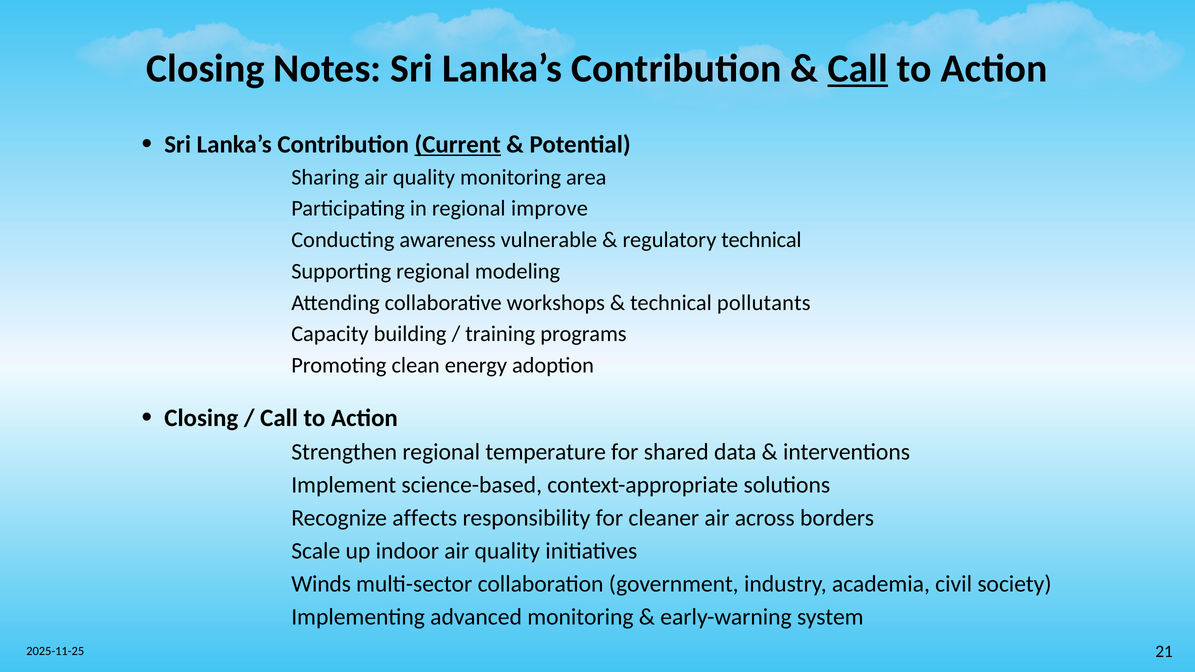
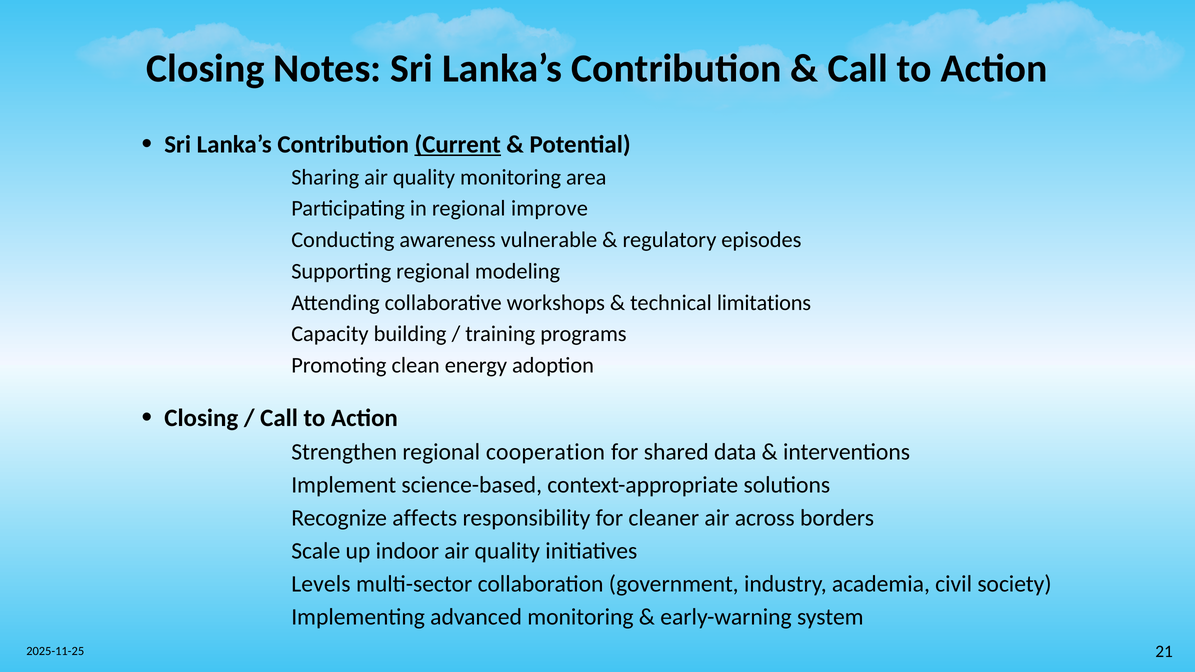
Call at (858, 69) underline: present -> none
regulatory technical: technical -> episodes
pollutants: pollutants -> limitations
temperature: temperature -> cooperation
Winds: Winds -> Levels
